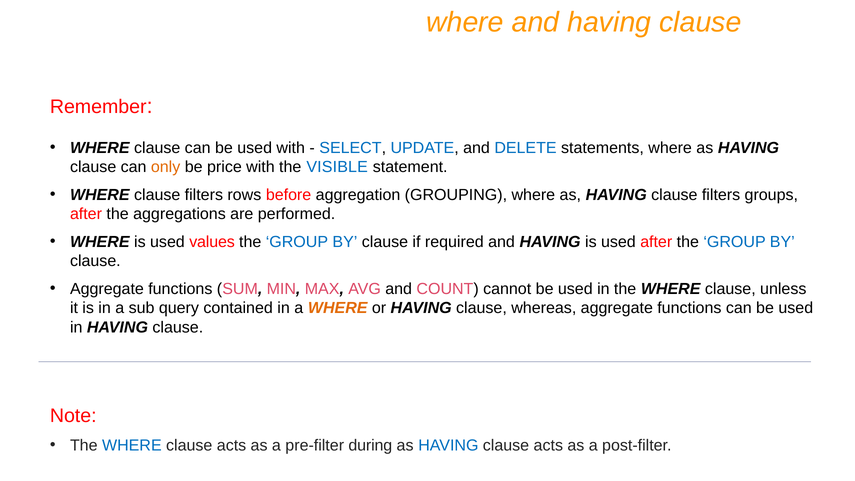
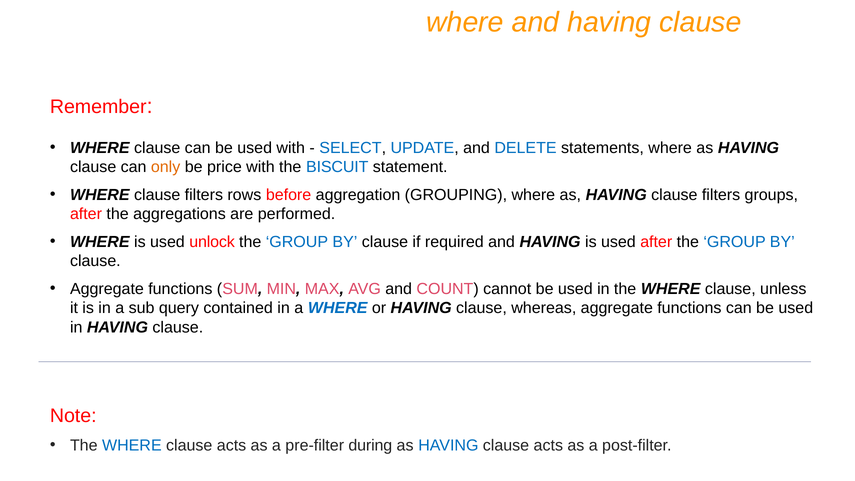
VISIBLE: VISIBLE -> BISCUIT
values: values -> unlock
WHERE at (338, 308) colour: orange -> blue
